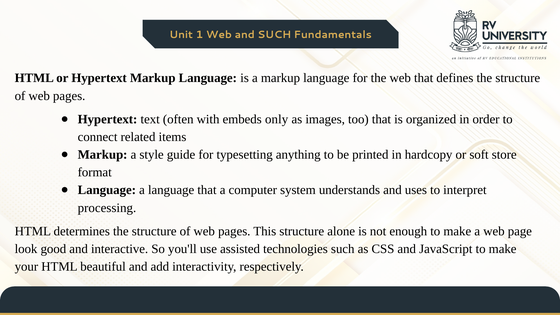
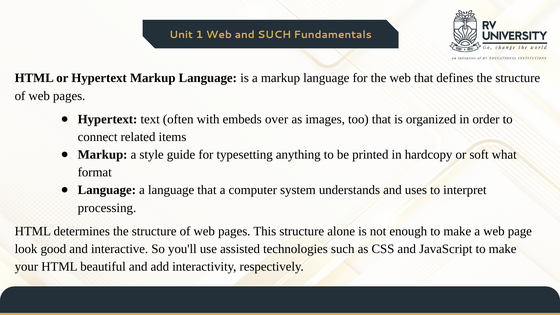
only: only -> over
store: store -> what
